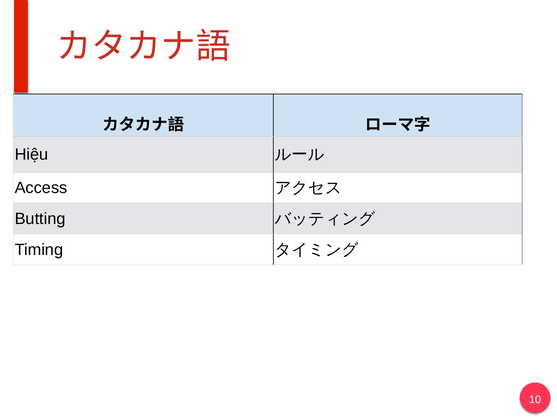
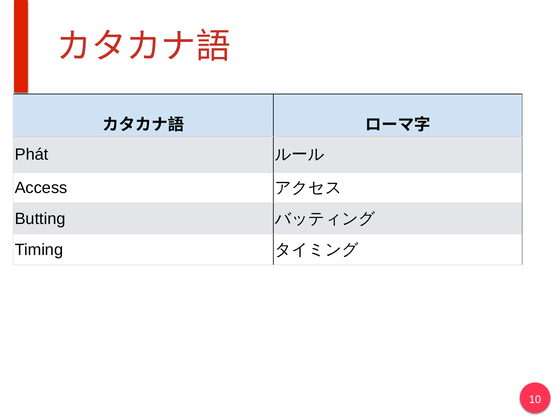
Hiệu: Hiệu -> Phát
